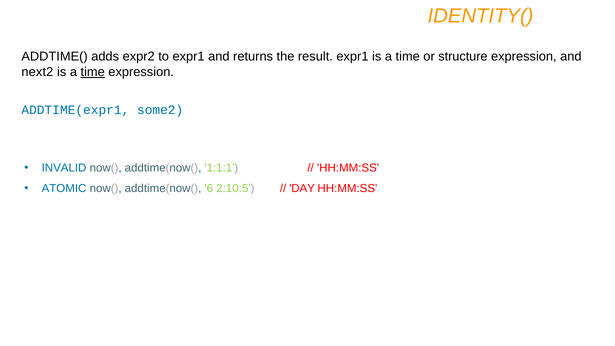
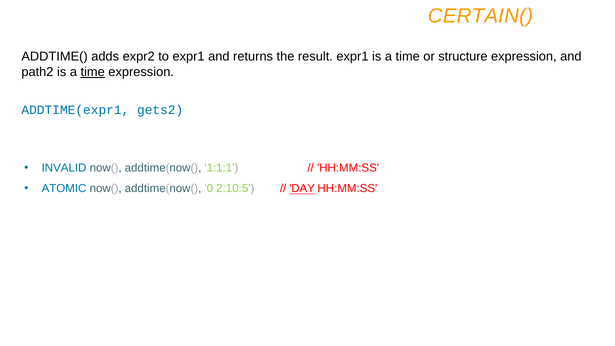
IDENTITY(: IDENTITY( -> CERTAIN(
next2: next2 -> path2
some2: some2 -> gets2
6: 6 -> 0
DAY underline: none -> present
